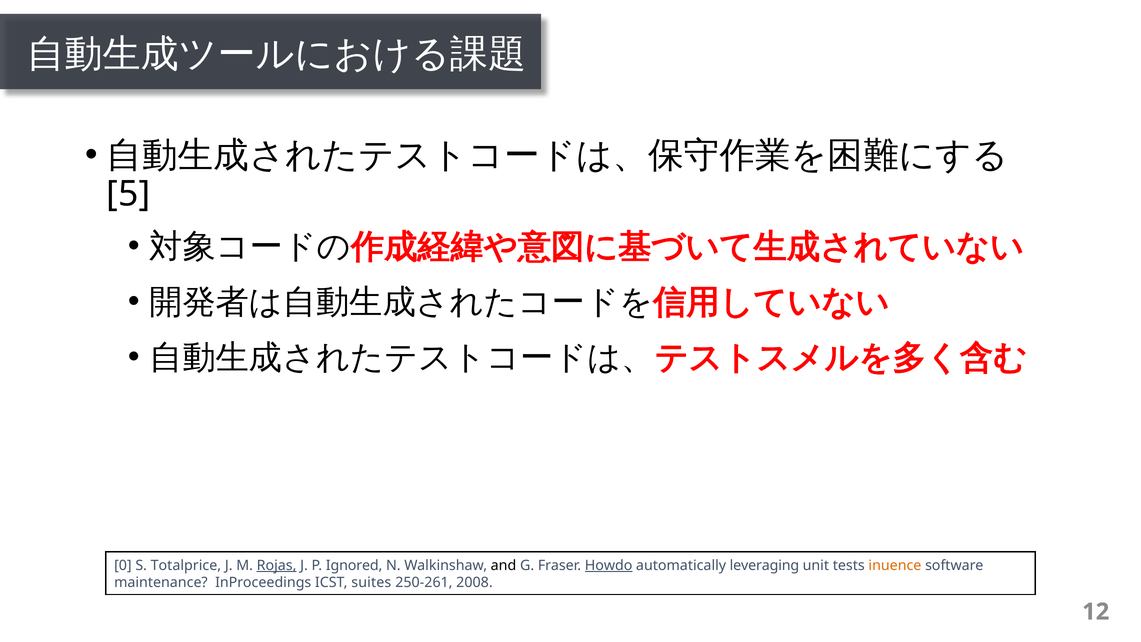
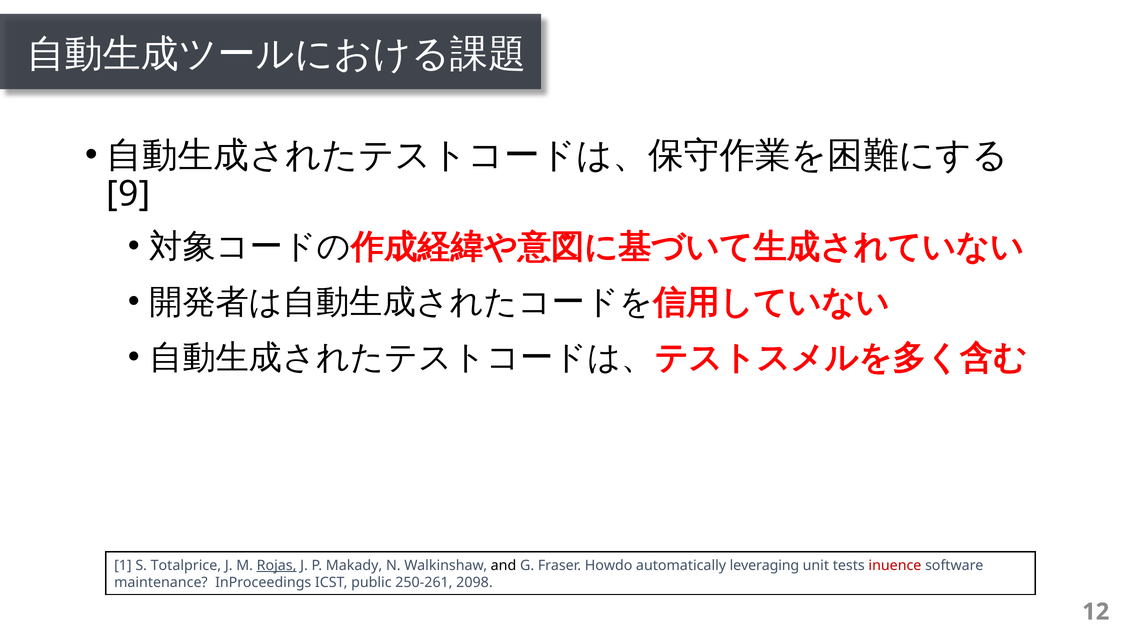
5: 5 -> 9
0: 0 -> 1
Ignored: Ignored -> Makady
Howdo underline: present -> none
inuence colour: orange -> red
suites: suites -> public
2008: 2008 -> 2098
